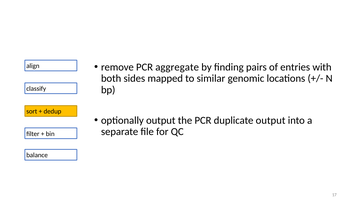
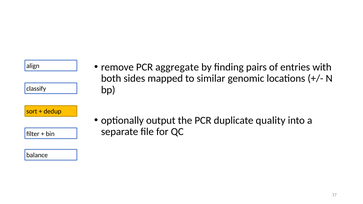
duplicate output: output -> quality
